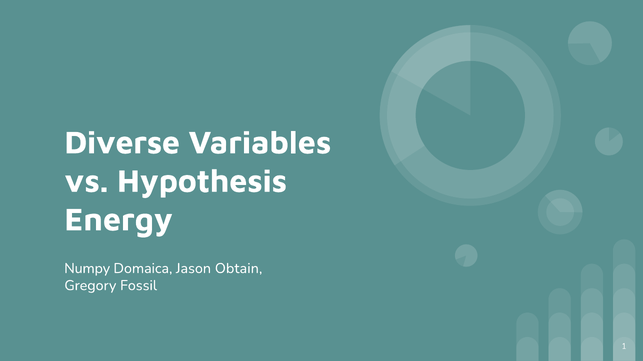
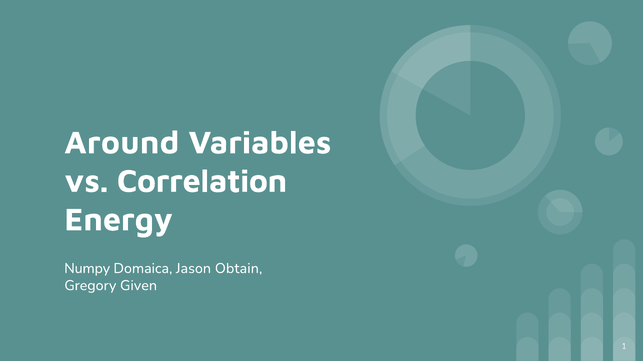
Diverse: Diverse -> Around
Hypothesis: Hypothesis -> Correlation
Fossil: Fossil -> Given
